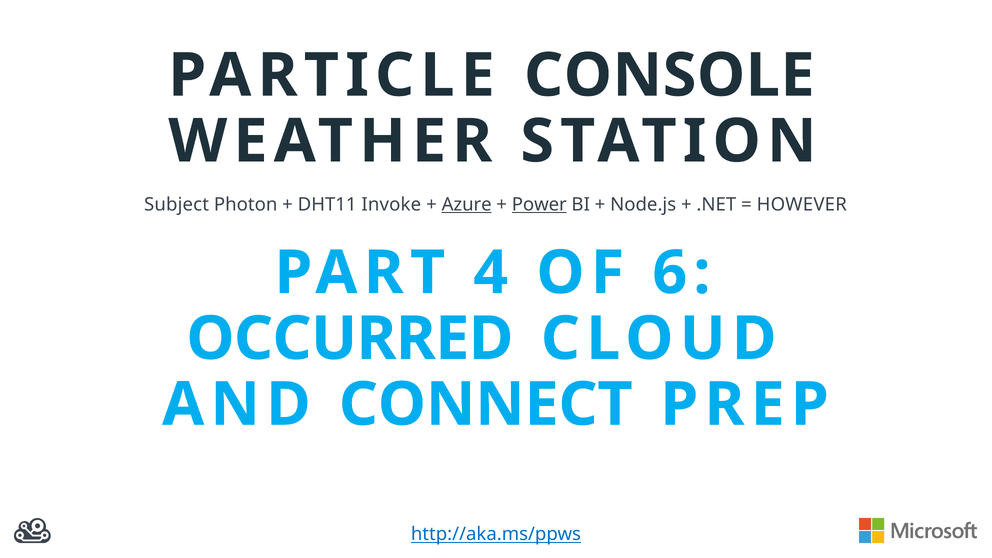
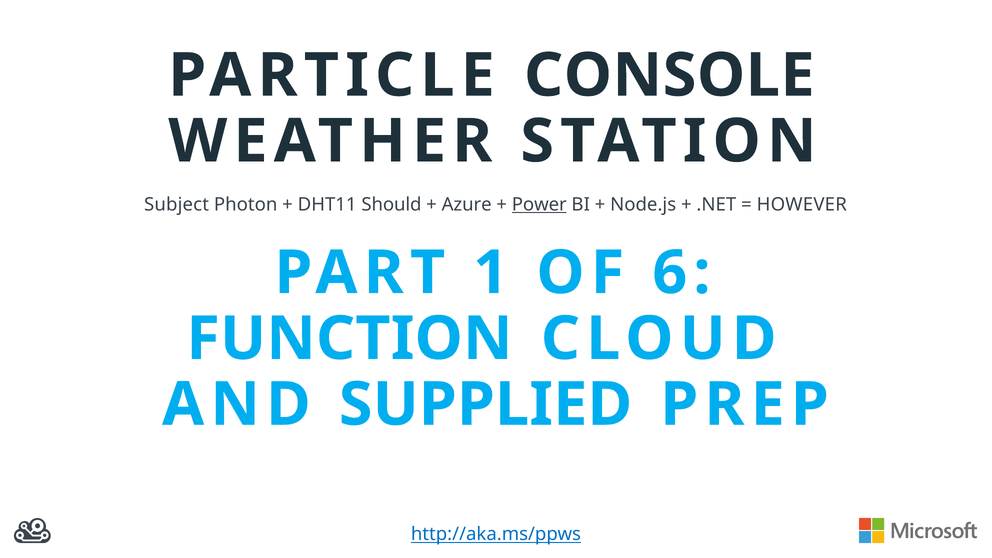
Invoke: Invoke -> Should
Azure underline: present -> none
4: 4 -> 1
OCCURRED: OCCURRED -> FUNCTION
CONNECT: CONNECT -> SUPPLIED
